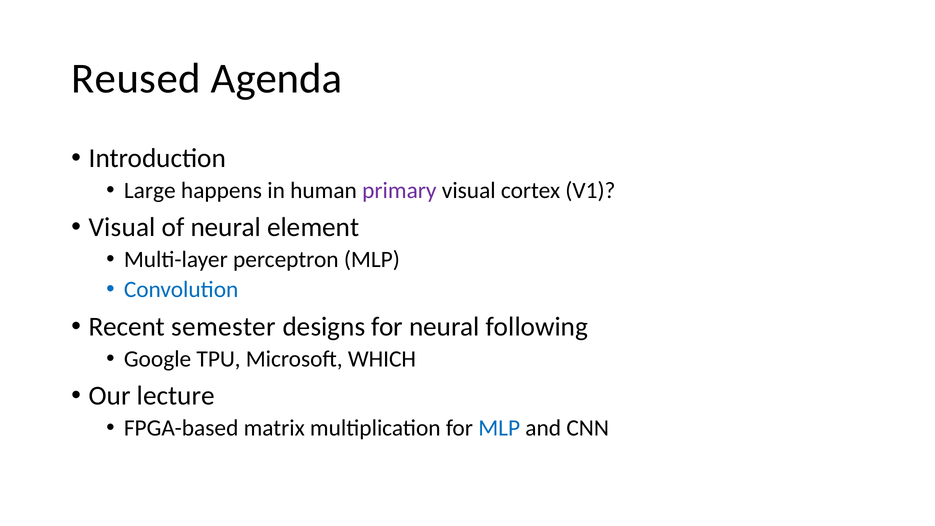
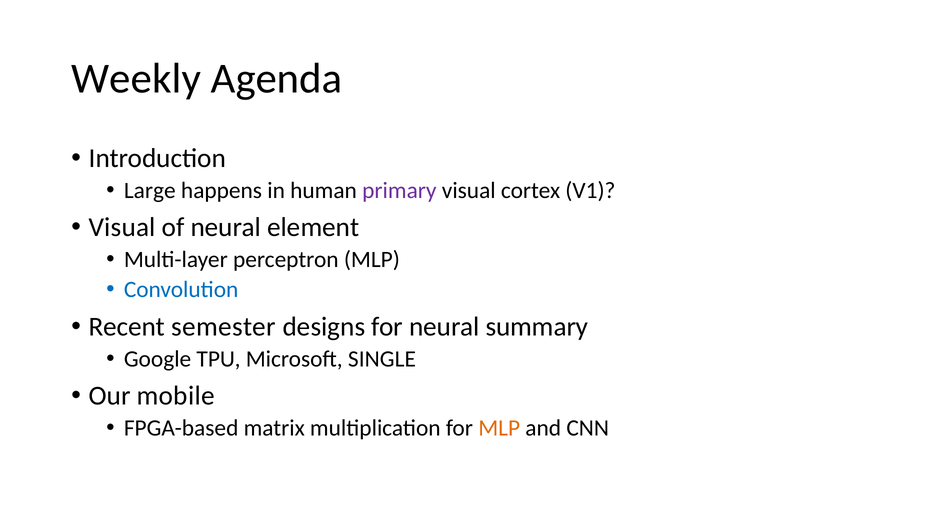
Reused: Reused -> Weekly
following: following -> summary
WHICH: WHICH -> SINGLE
lecture: lecture -> mobile
MLP at (499, 428) colour: blue -> orange
